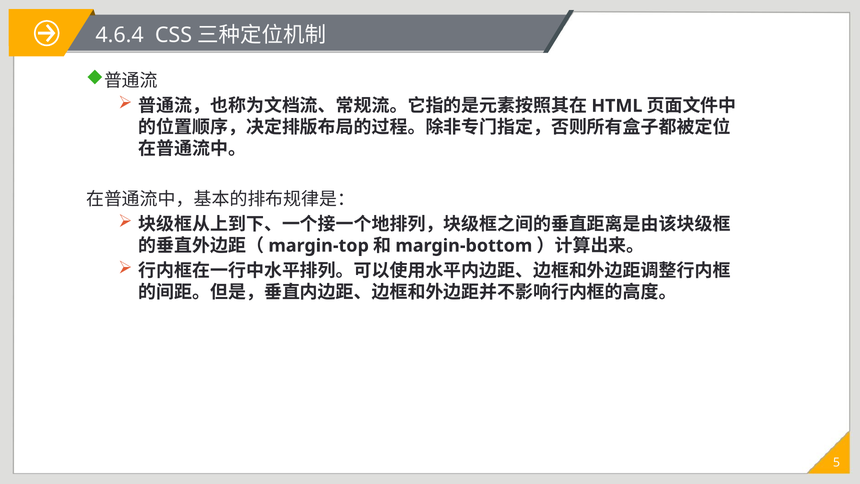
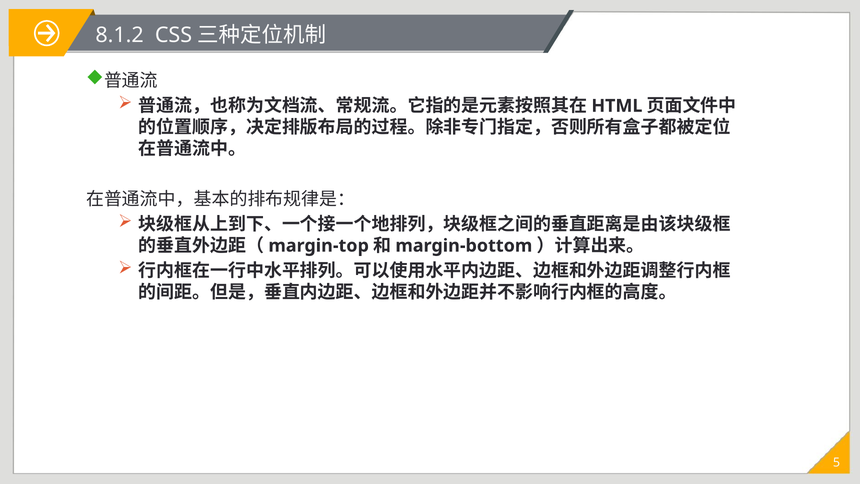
4.6.4: 4.6.4 -> 8.1.2
